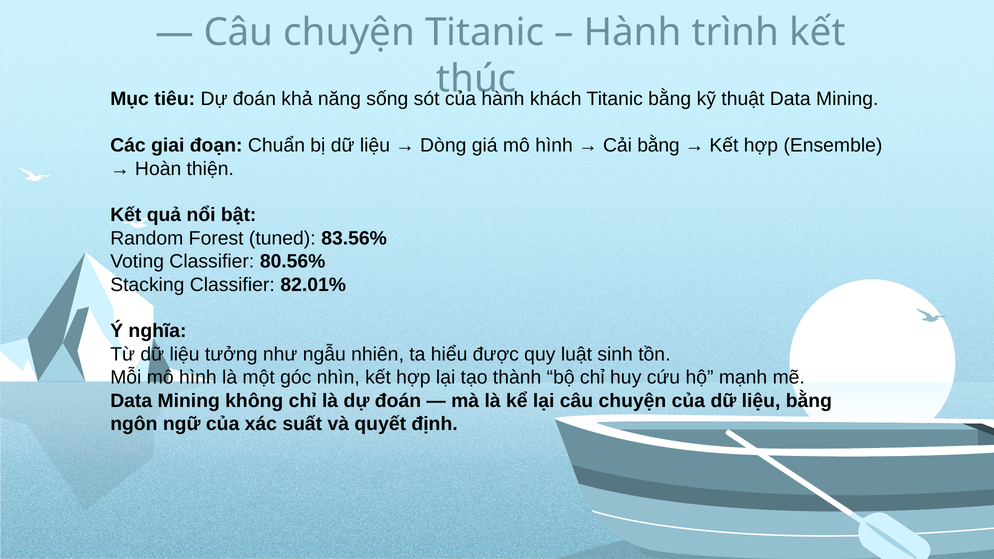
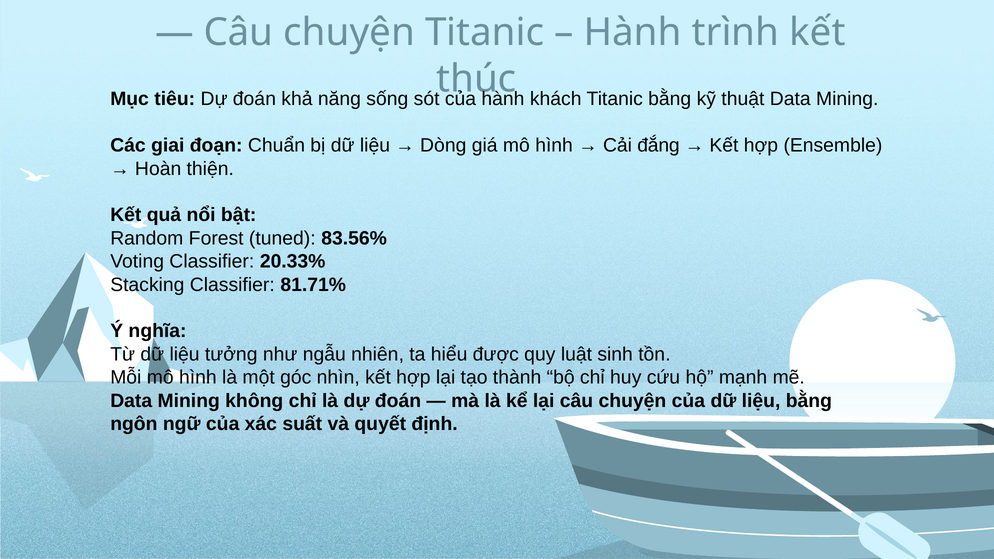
Cải bằng: bằng -> đắng
80.56%: 80.56% -> 20.33%
82.01%: 82.01% -> 81.71%
